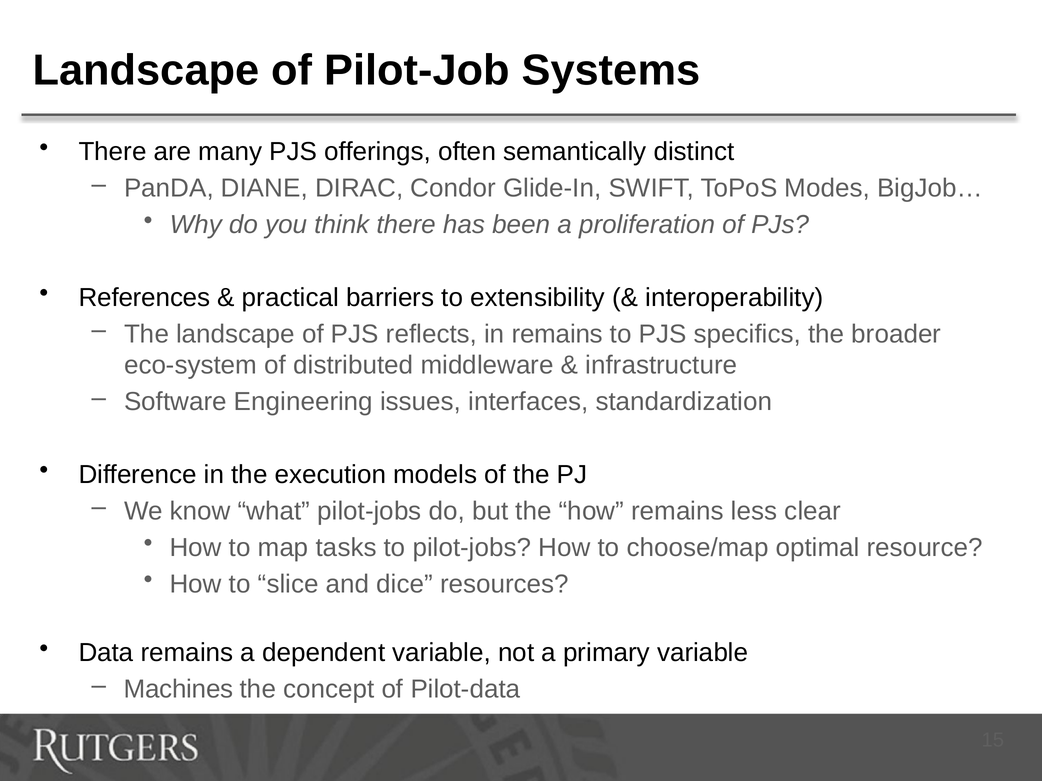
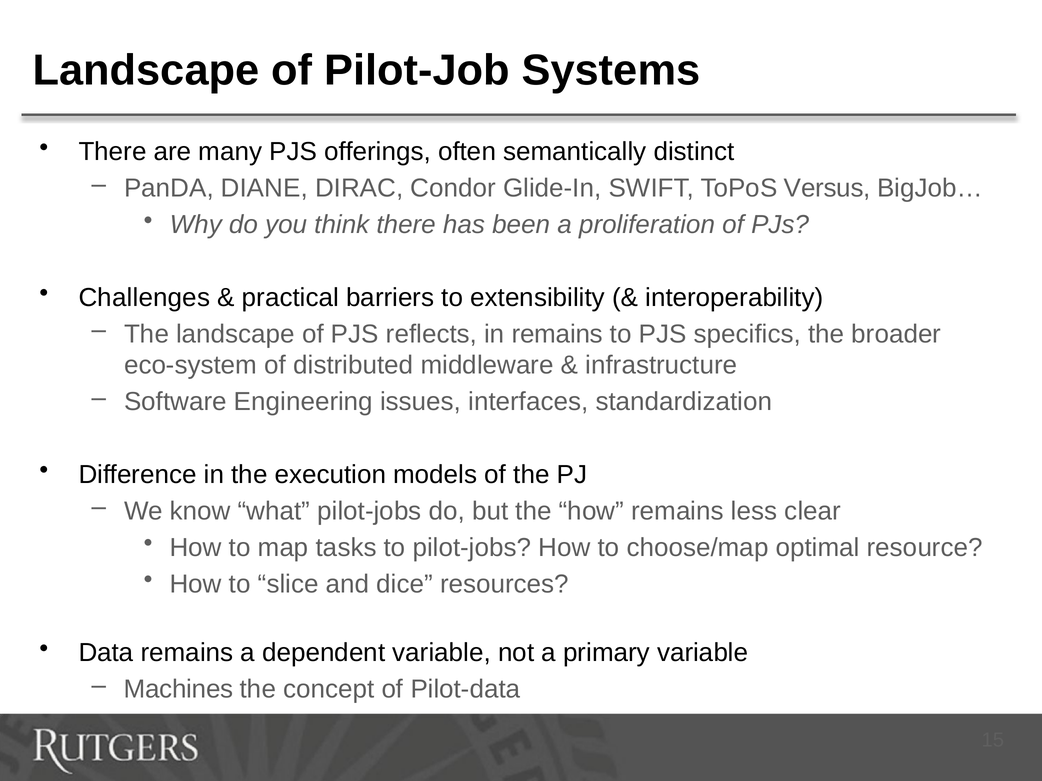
Modes: Modes -> Versus
References: References -> Challenges
